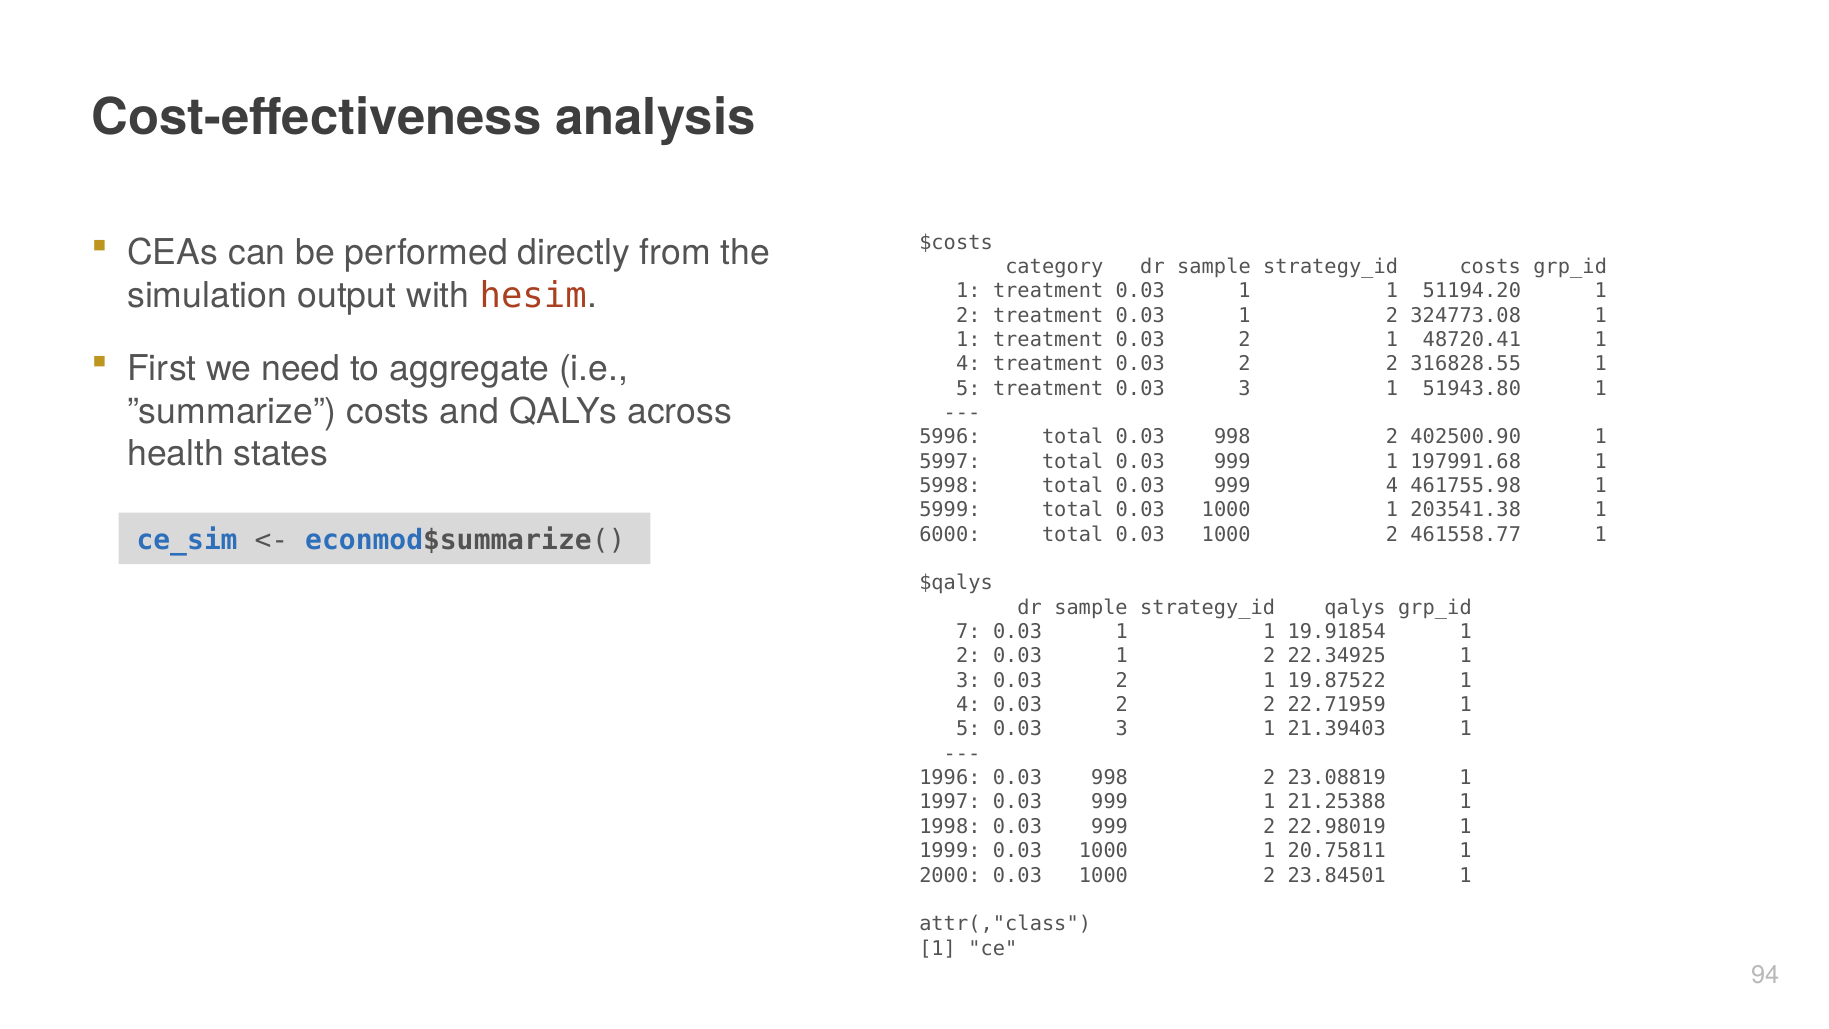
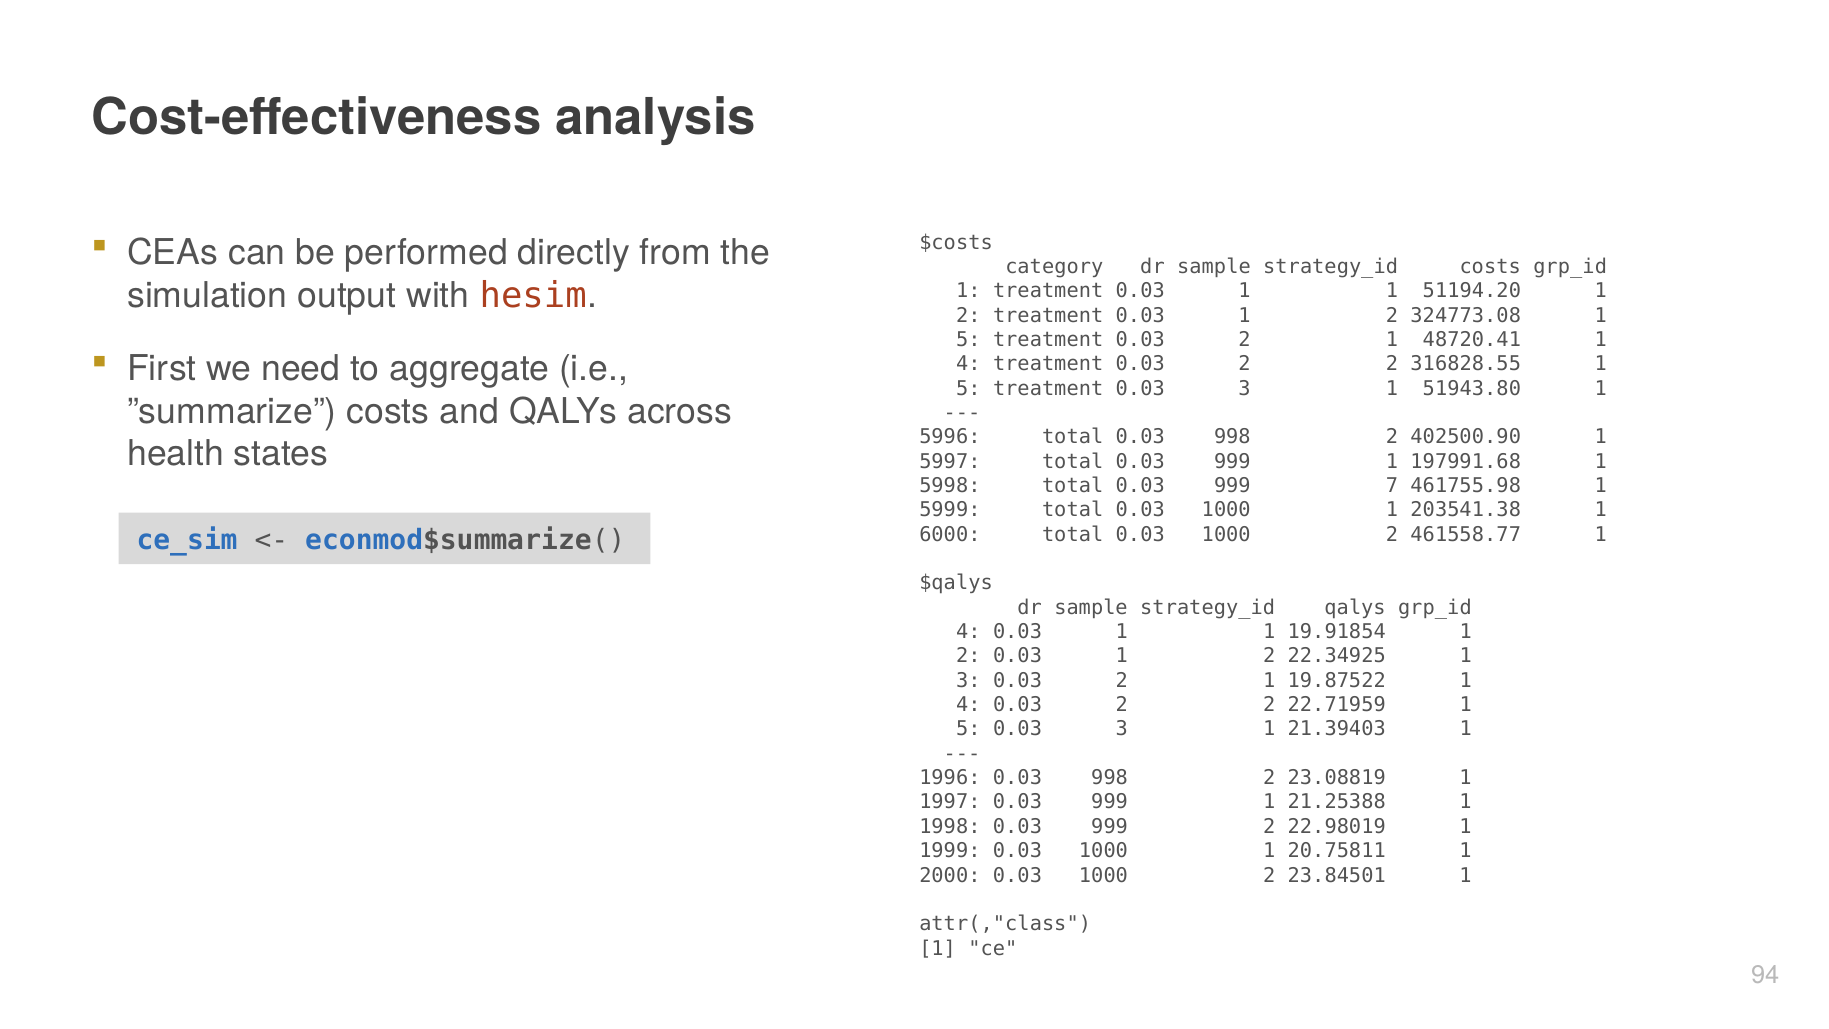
1 at (968, 340): 1 -> 5
999 4: 4 -> 7
7 at (968, 632): 7 -> 4
